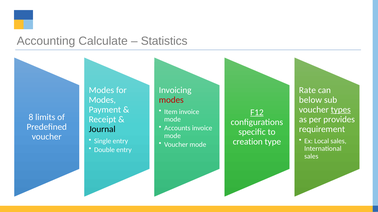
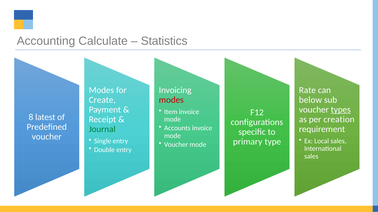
Modes at (102, 100): Modes -> Create
F12 underline: present -> none
limits: limits -> latest
provides: provides -> creation
Journal colour: black -> green
creation: creation -> primary
